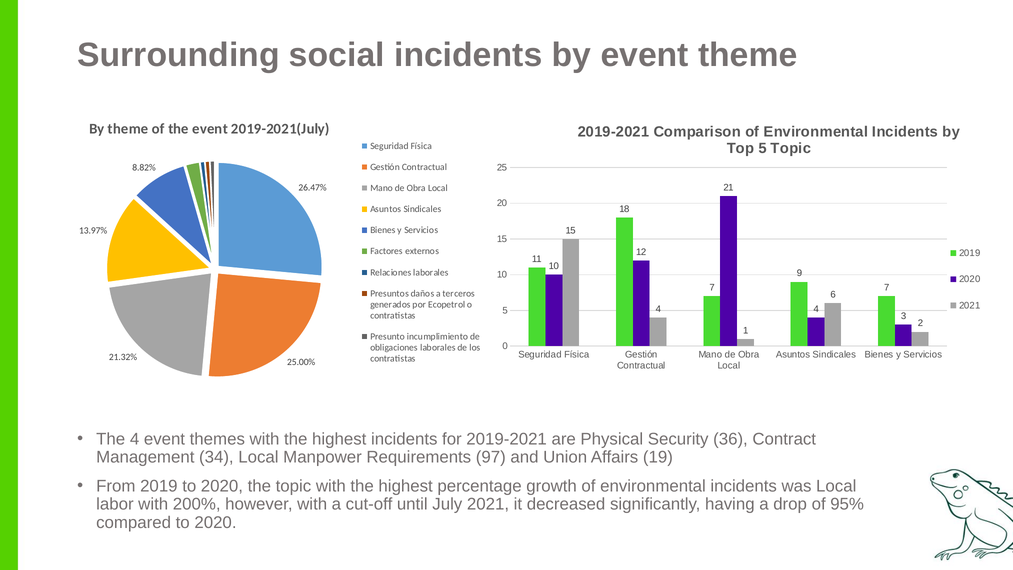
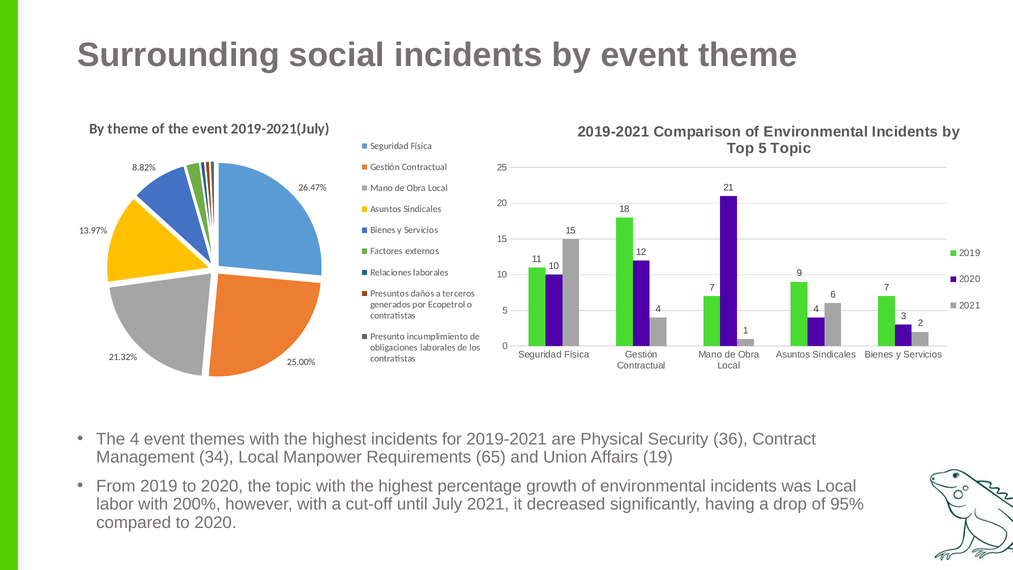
97: 97 -> 65
